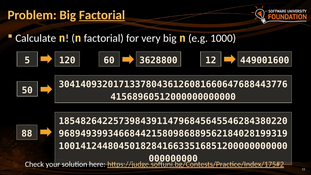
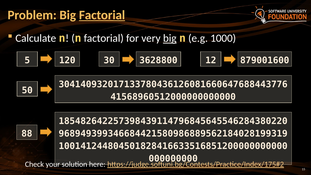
big at (170, 38) underline: none -> present
60: 60 -> 30
449001600: 449001600 -> 879001600
